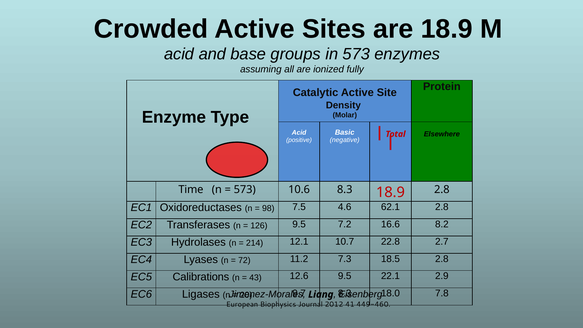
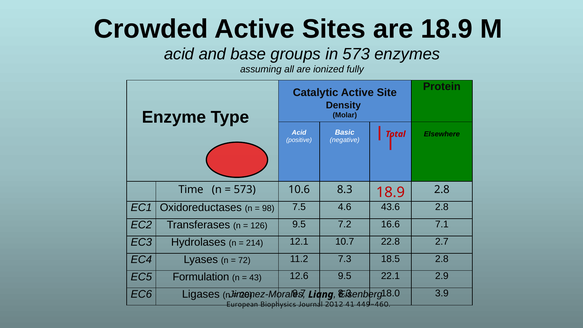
62.1: 62.1 -> 43.6
8.2: 8.2 -> 7.1
Calibrations: Calibrations -> Formulation
7.8: 7.8 -> 3.9
